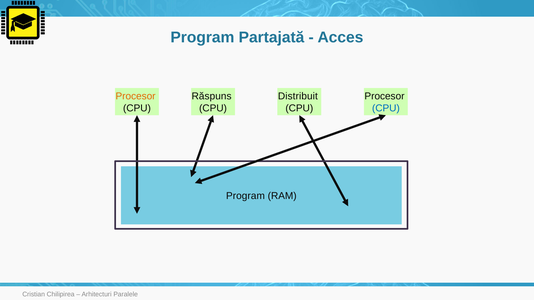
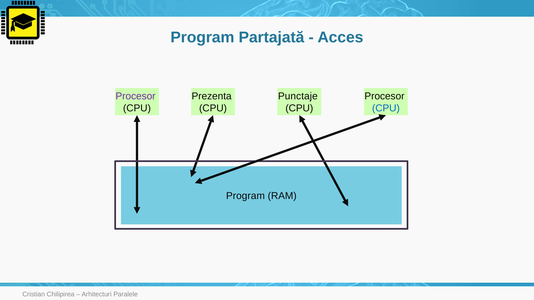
Procesor at (136, 96) colour: orange -> purple
Răspuns: Răspuns -> Prezenta
Distribuit: Distribuit -> Punctaje
